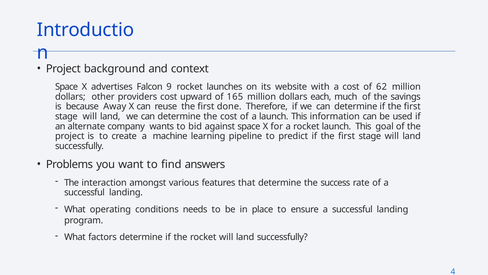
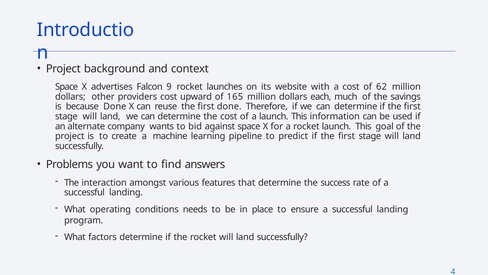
because Away: Away -> Done
